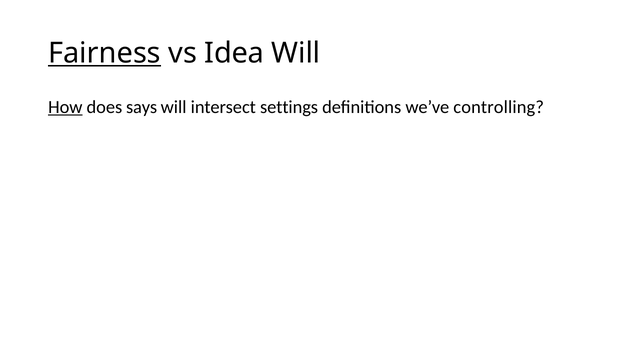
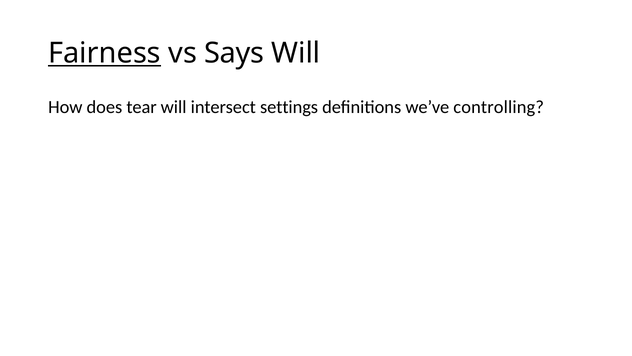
Idea: Idea -> Says
How underline: present -> none
says: says -> tear
